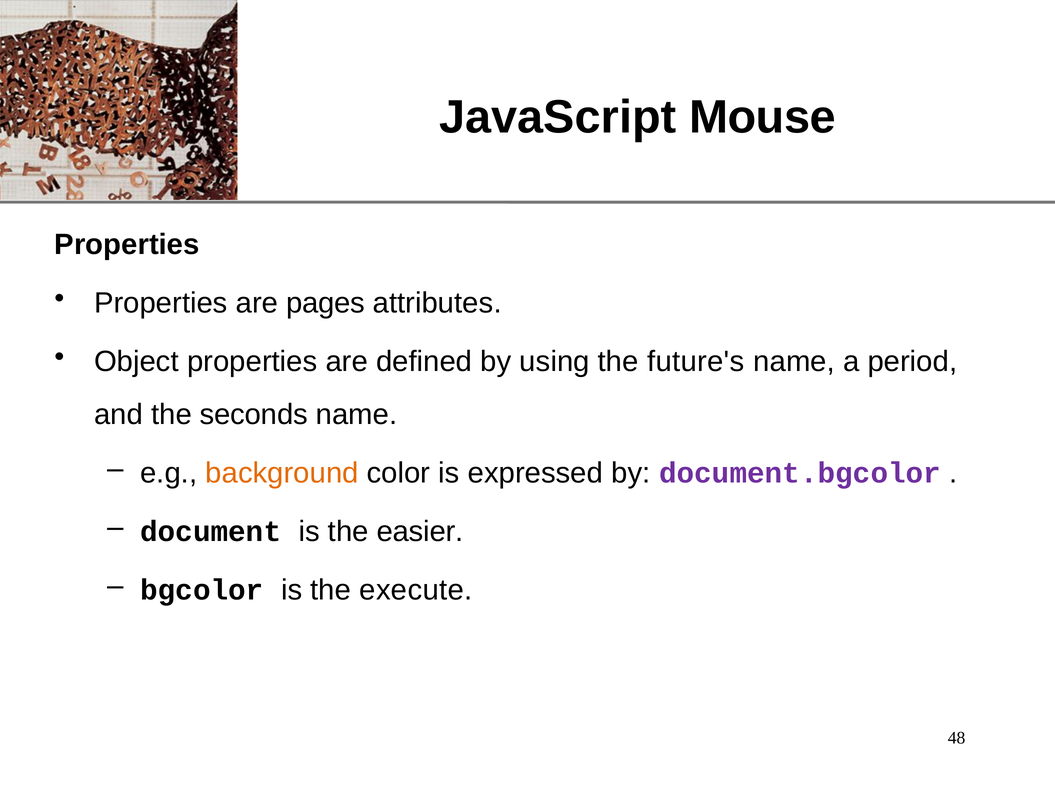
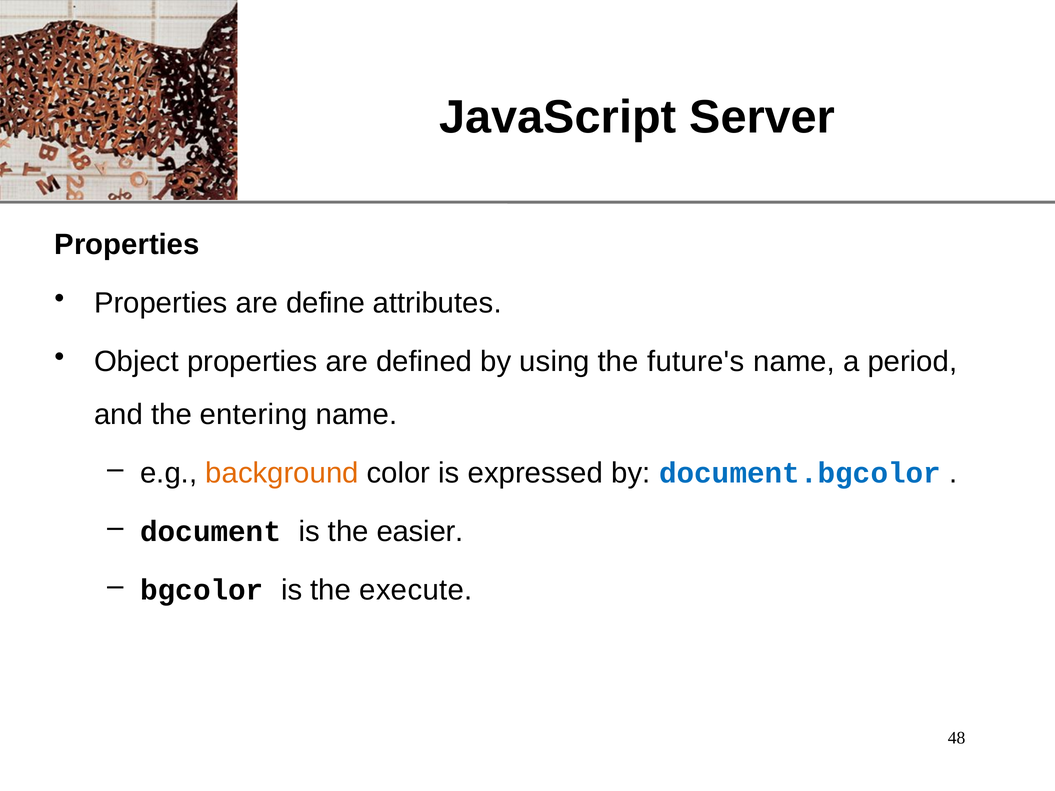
Mouse: Mouse -> Server
pages: pages -> define
seconds: seconds -> entering
document.bgcolor colour: purple -> blue
